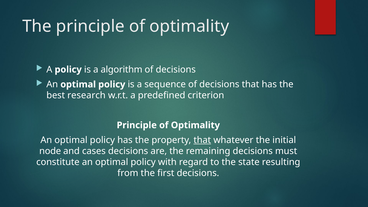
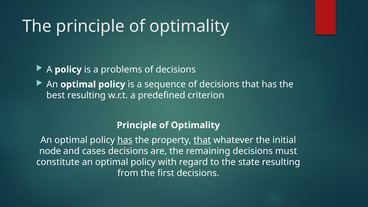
algorithm: algorithm -> problems
best research: research -> resulting
has at (125, 140) underline: none -> present
